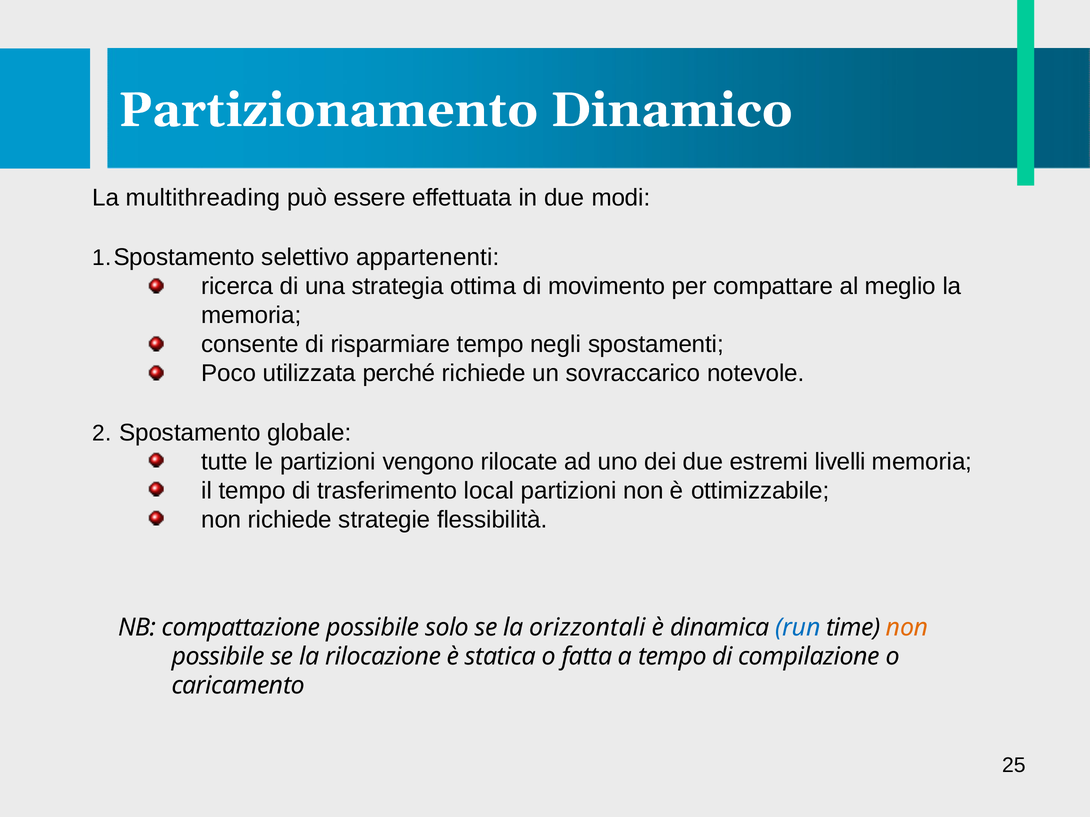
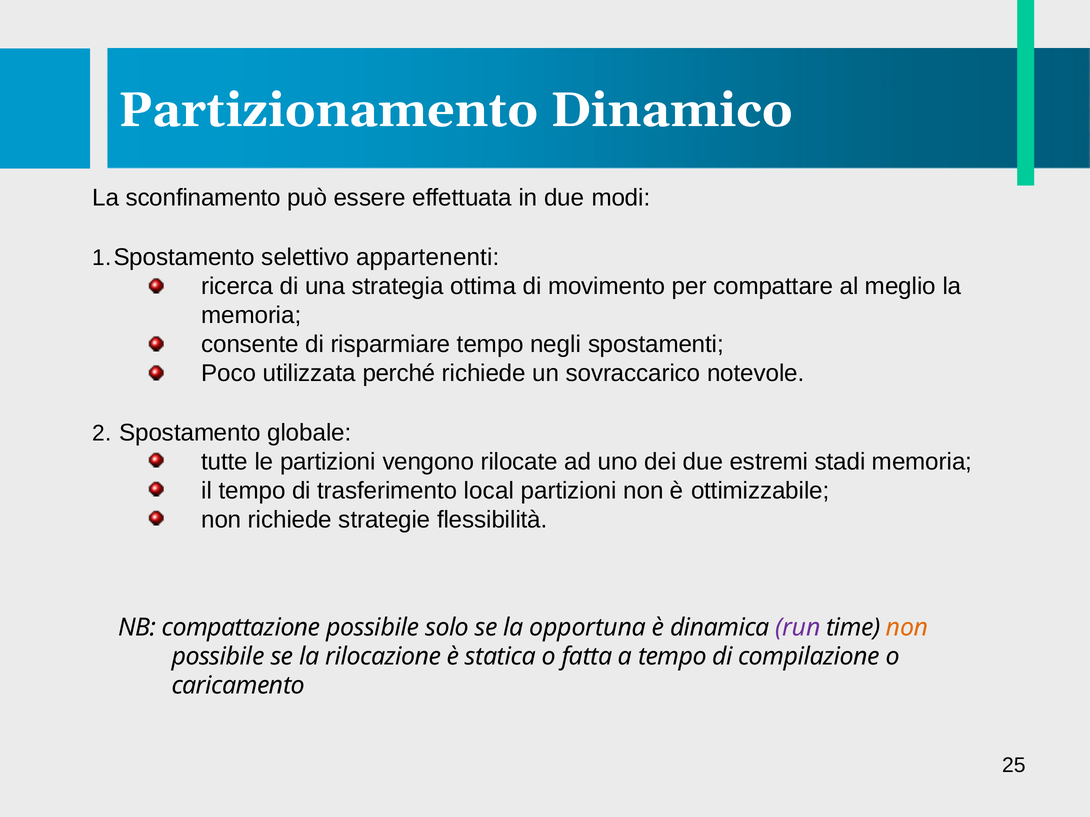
multithreading: multithreading -> sconfinamento
livelli: livelli -> stadi
orizzontali: orizzontali -> opportuna
run colour: blue -> purple
